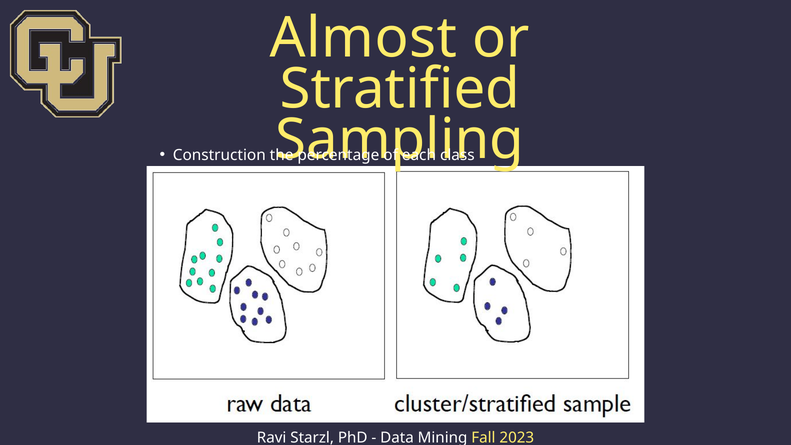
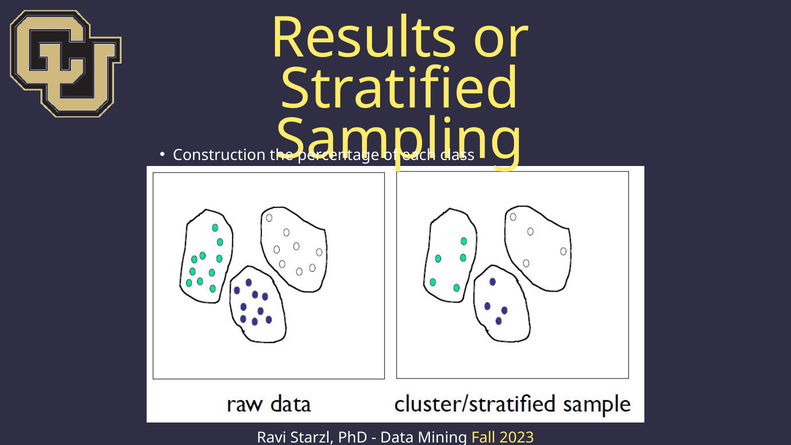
Almost: Almost -> Results
